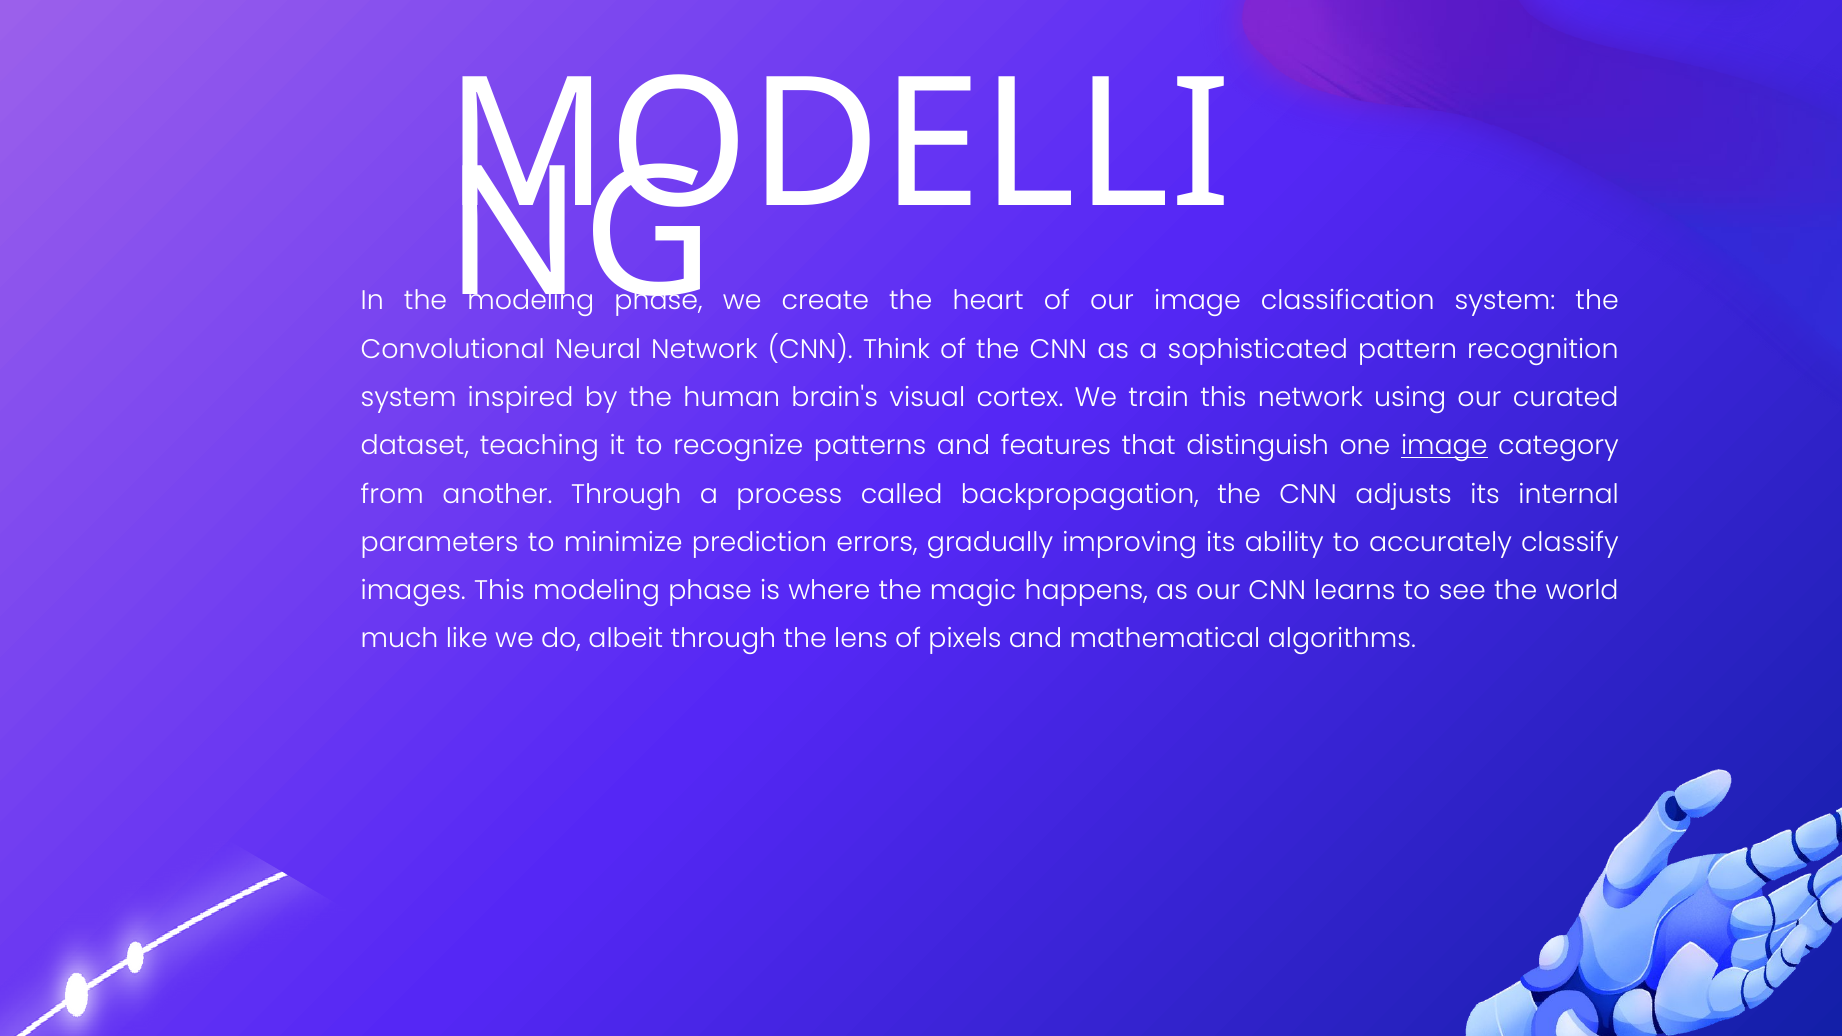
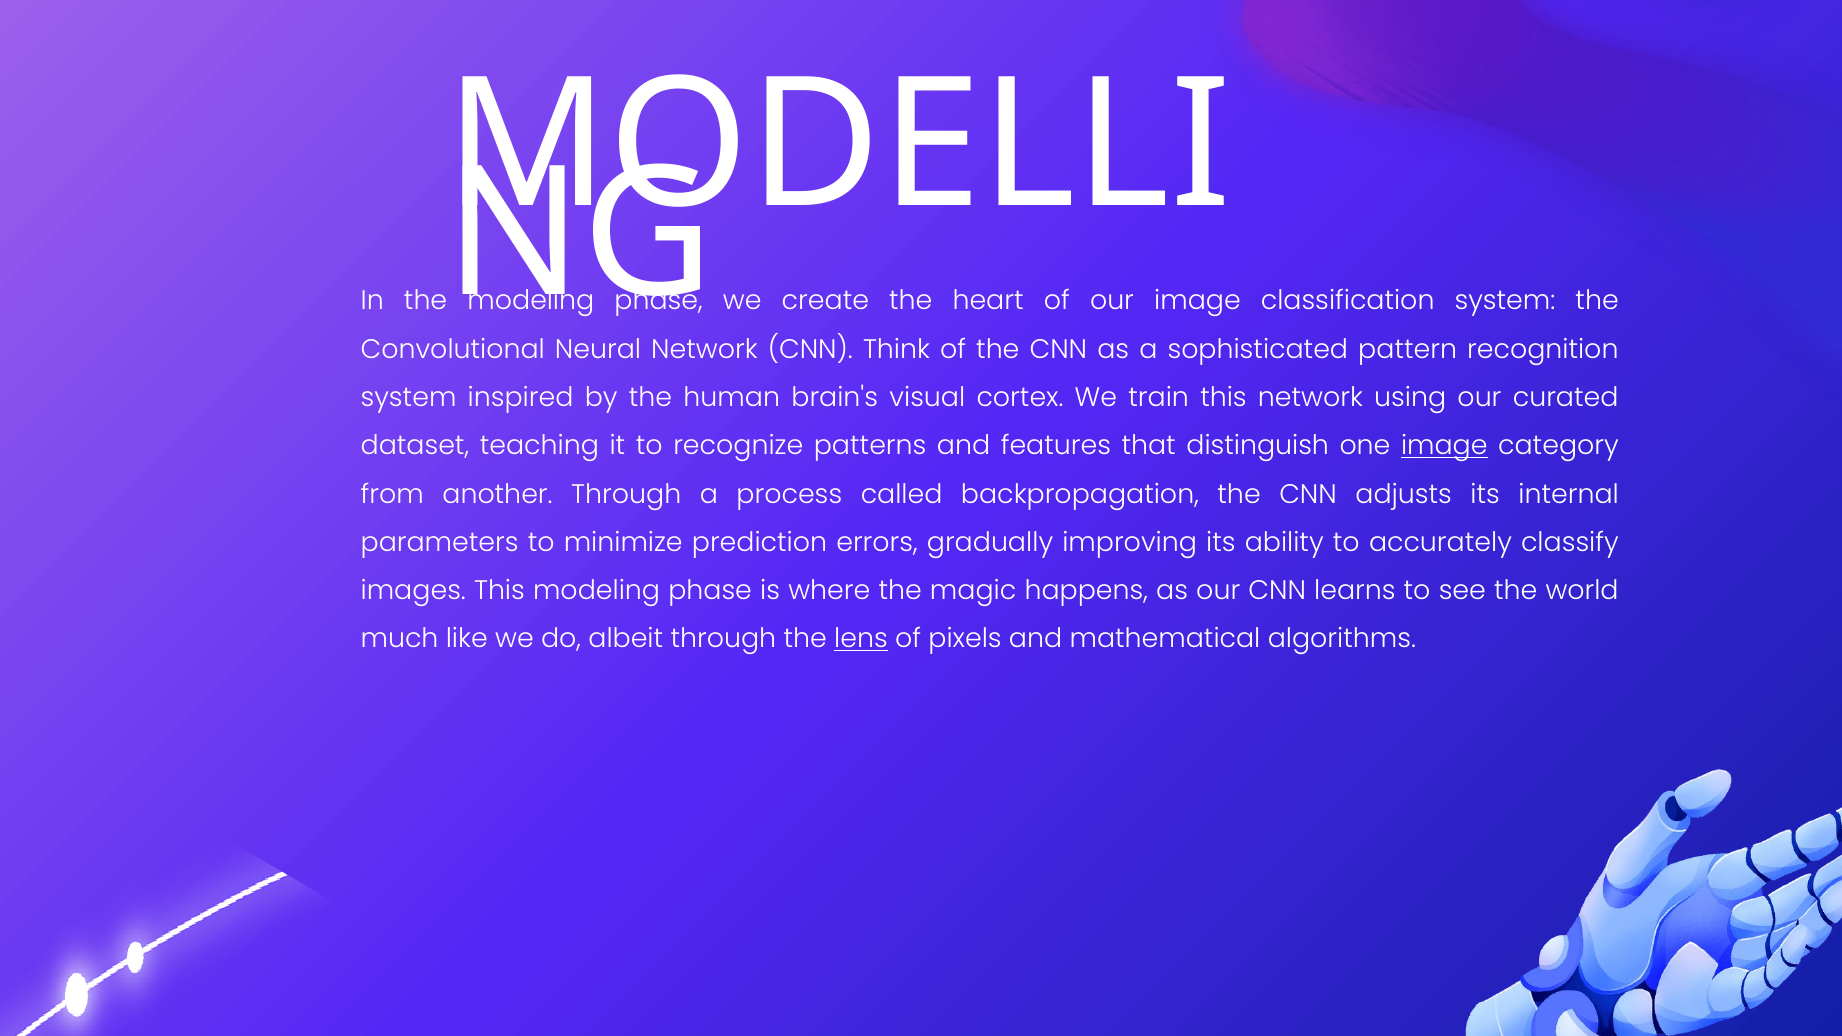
lens underline: none -> present
